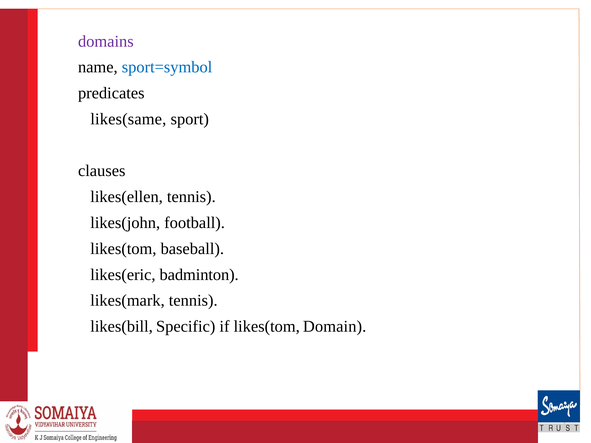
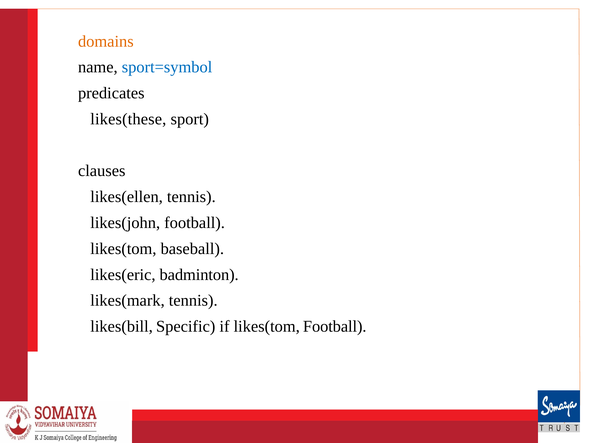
domains colour: purple -> orange
likes(same: likes(same -> likes(these
likes(tom Domain: Domain -> Football
